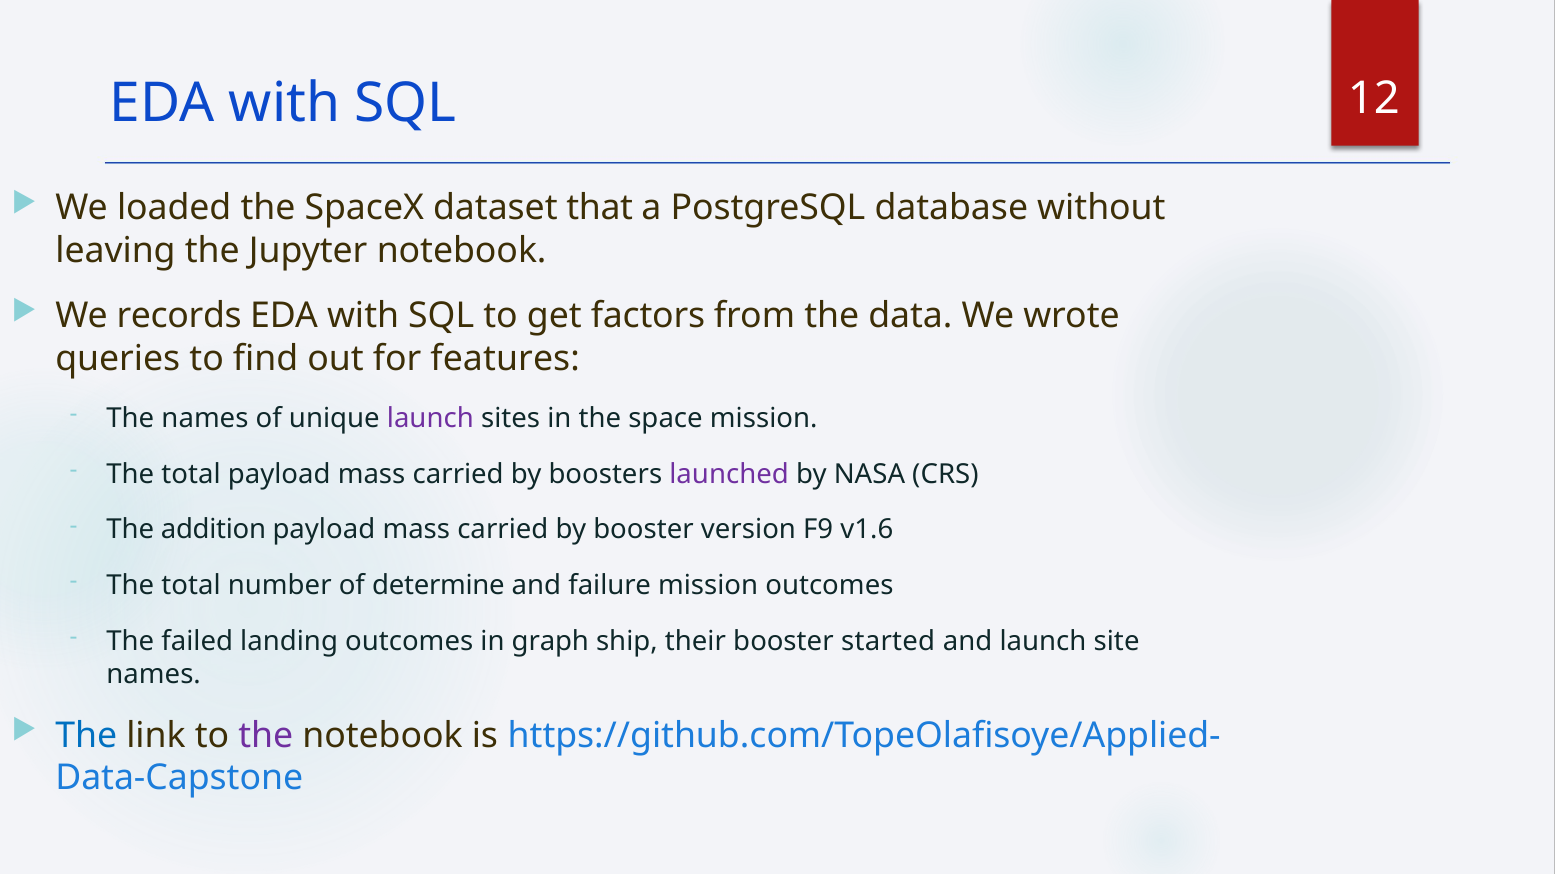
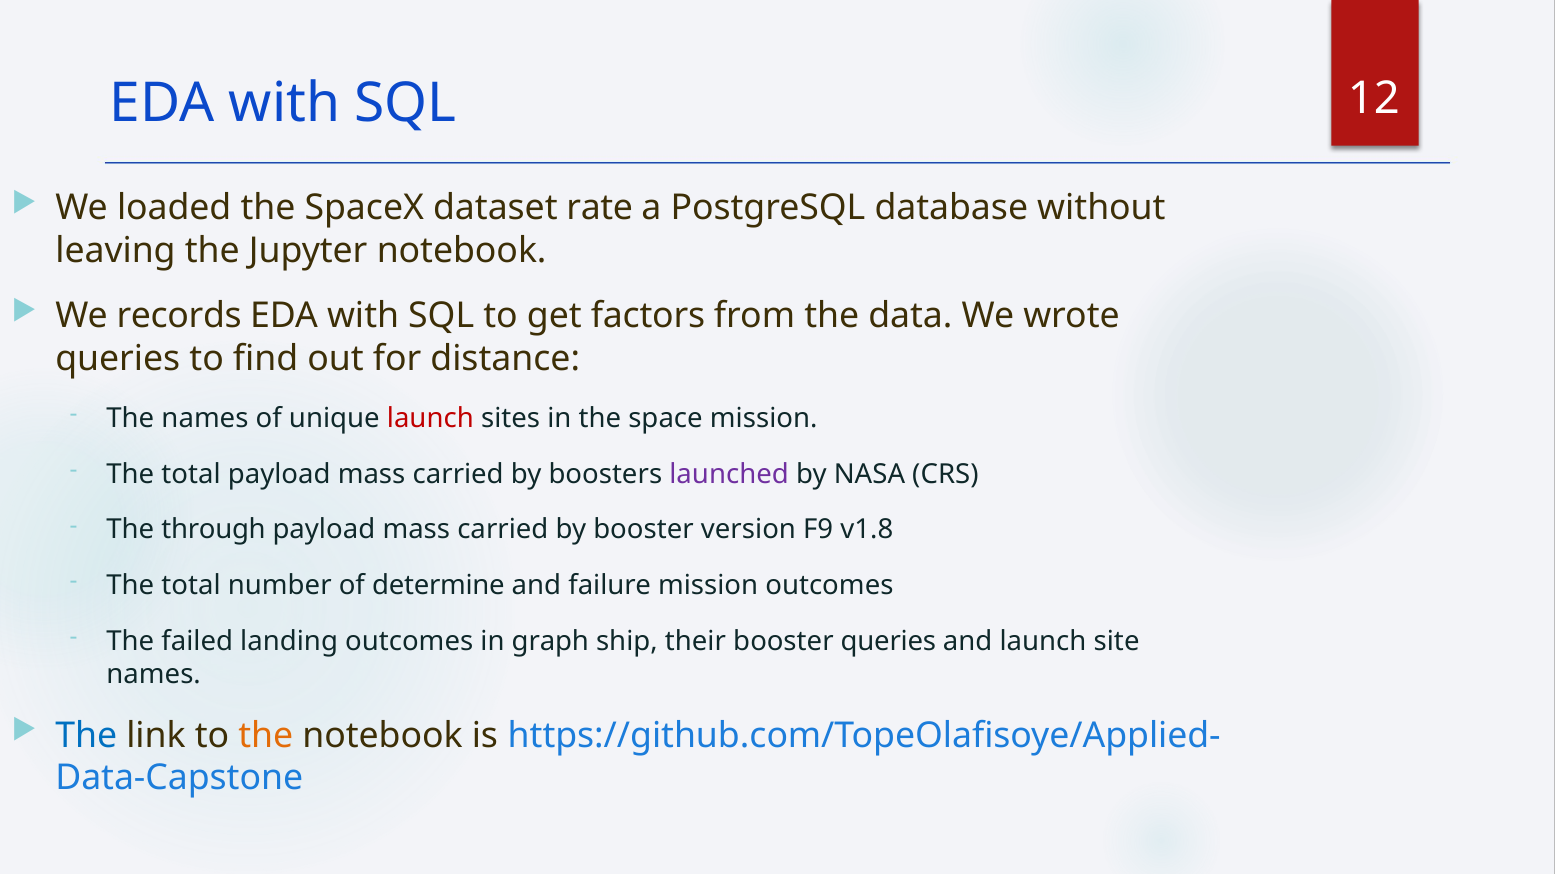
that: that -> rate
features: features -> distance
launch at (430, 419) colour: purple -> red
addition: addition -> through
v1.6: v1.6 -> v1.8
booster started: started -> queries
the at (266, 736) colour: purple -> orange
